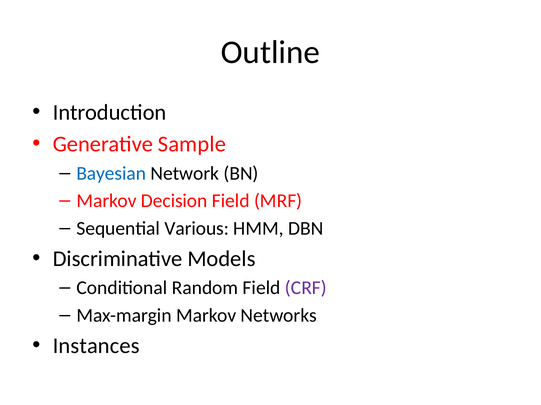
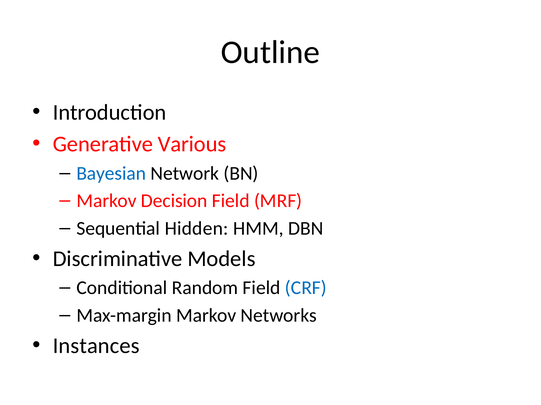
Sample: Sample -> Various
Various: Various -> Hidden
CRF colour: purple -> blue
